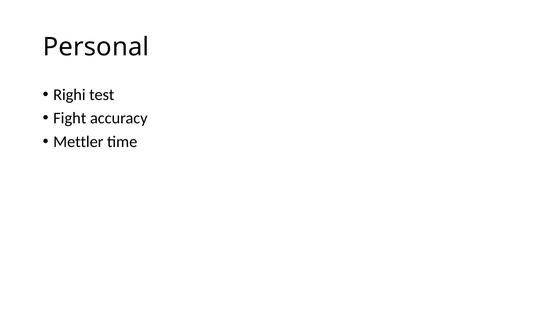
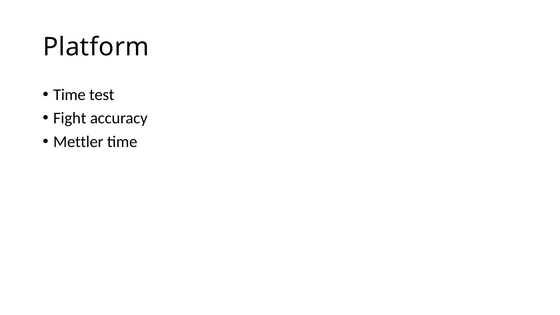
Personal: Personal -> Platform
Righi at (69, 95): Righi -> Time
